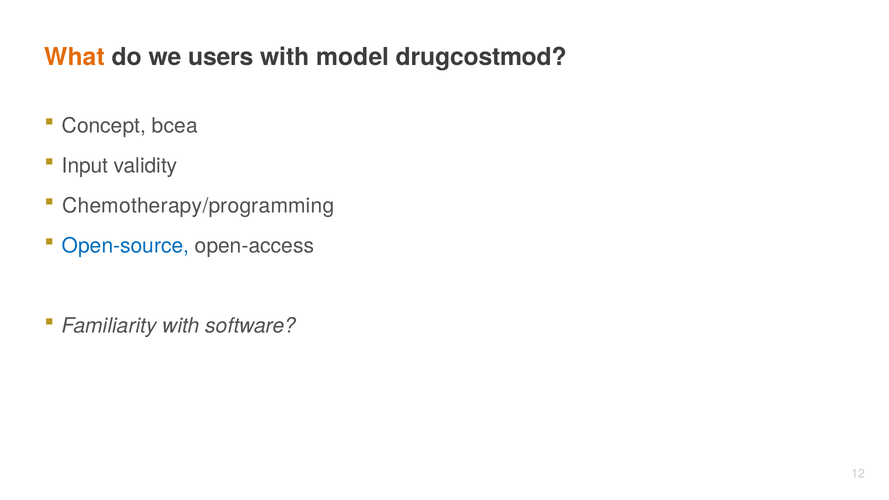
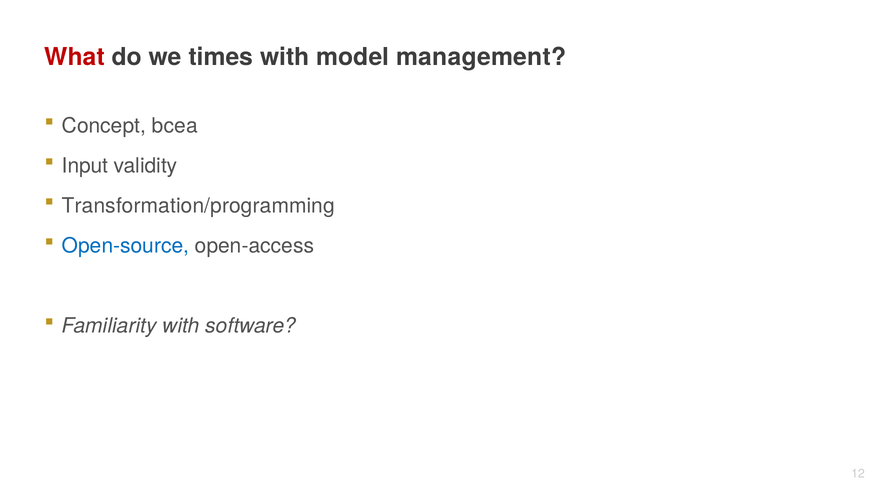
What colour: orange -> red
users: users -> times
drugcostmod: drugcostmod -> management
Chemotherapy/programming: Chemotherapy/programming -> Transformation/programming
